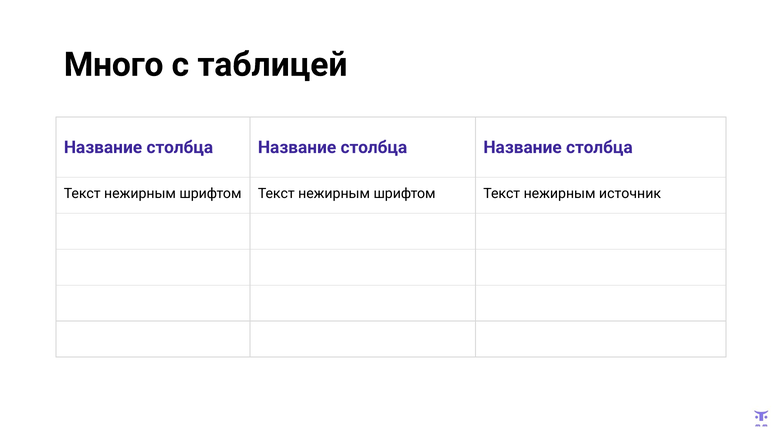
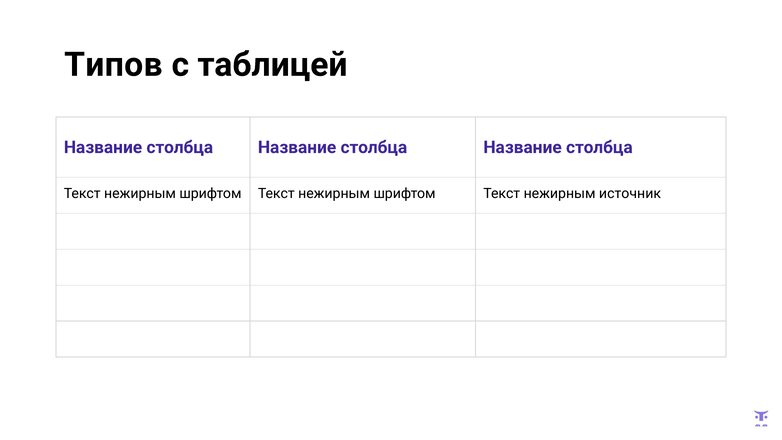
Много: Много -> Типов
